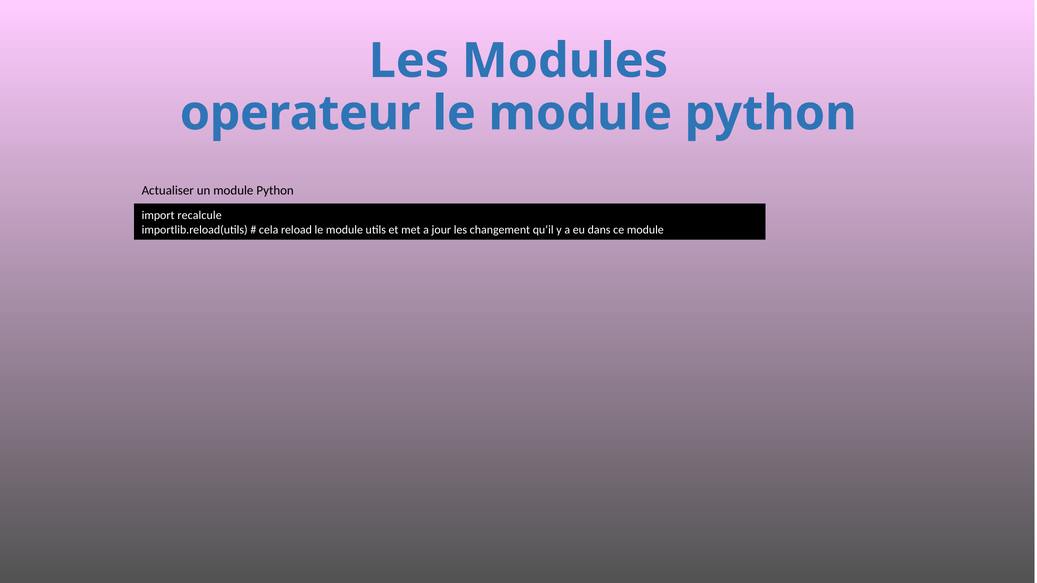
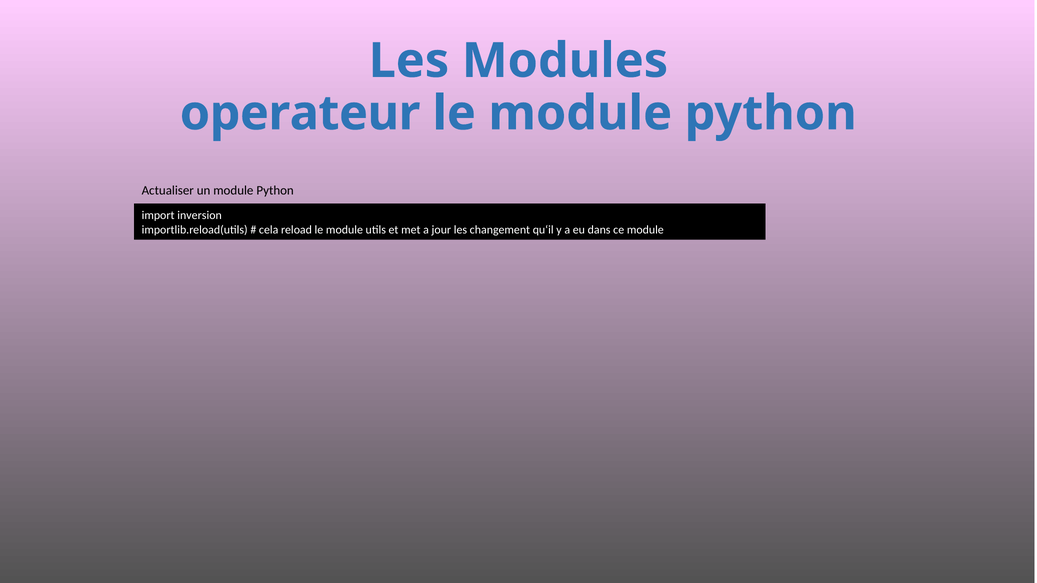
recalcule: recalcule -> inversion
